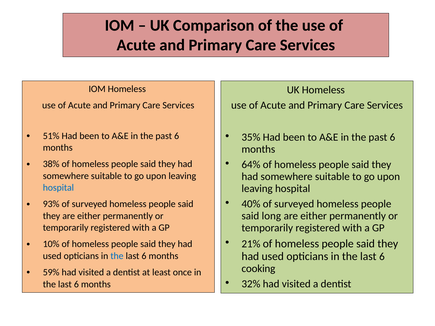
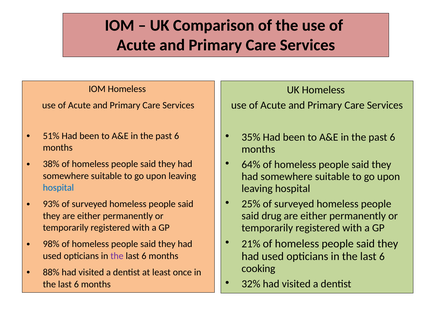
40%: 40% -> 25%
long: long -> drug
10%: 10% -> 98%
the at (117, 256) colour: blue -> purple
59%: 59% -> 88%
